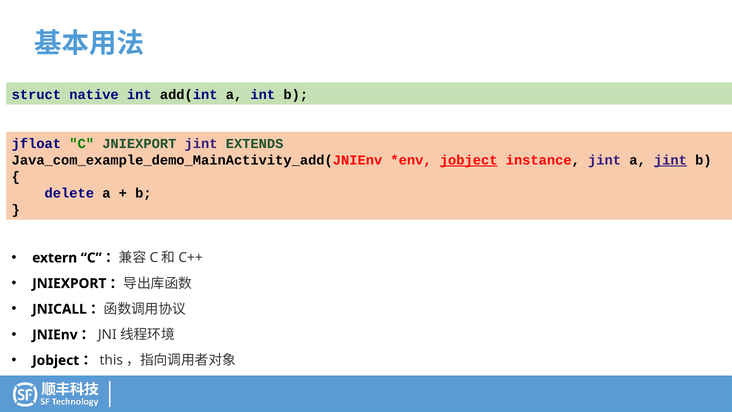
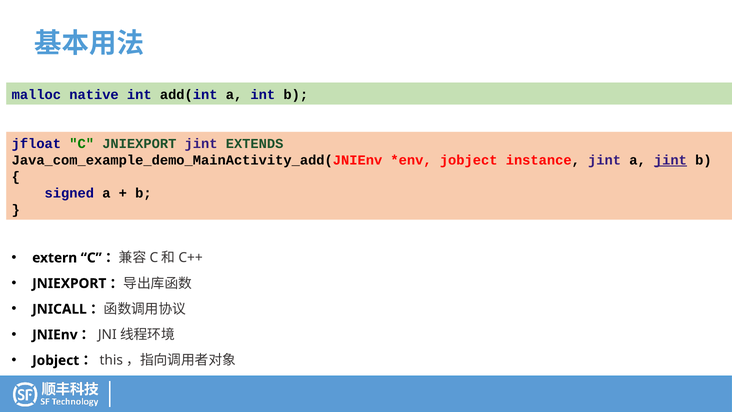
struct: struct -> malloc
jobject at (469, 160) underline: present -> none
delete: delete -> signed
